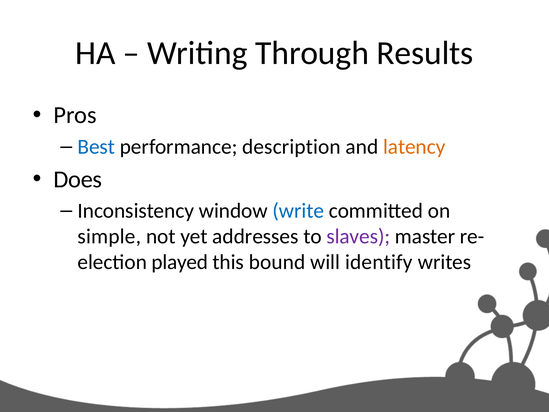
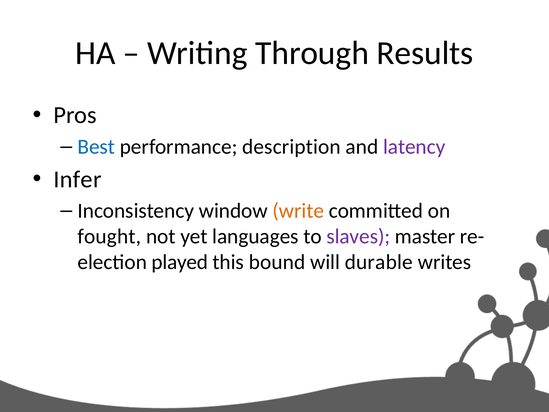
latency colour: orange -> purple
Does: Does -> Infer
write colour: blue -> orange
simple: simple -> fought
addresses: addresses -> languages
identify: identify -> durable
